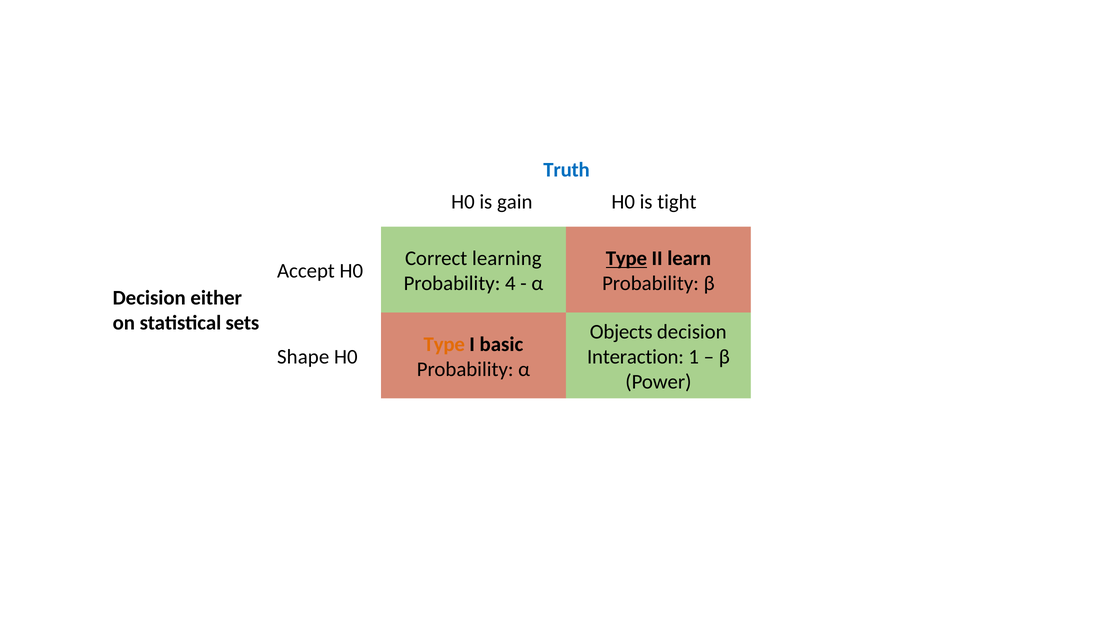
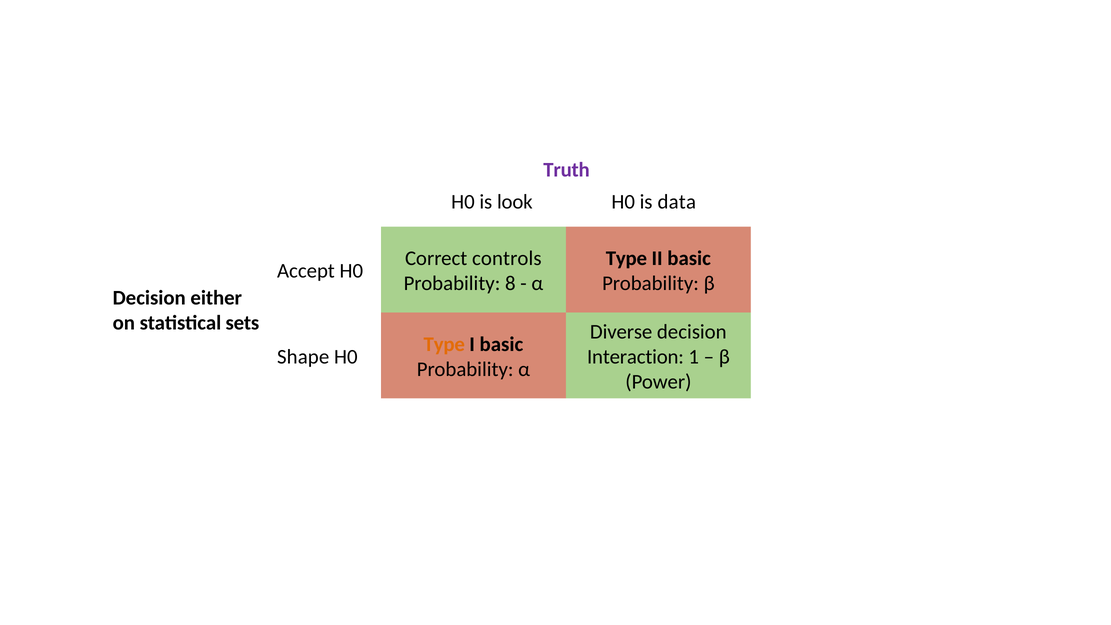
Truth colour: blue -> purple
gain: gain -> look
tight: tight -> data
learning: learning -> controls
Type at (626, 258) underline: present -> none
II learn: learn -> basic
4: 4 -> 8
Objects: Objects -> Diverse
